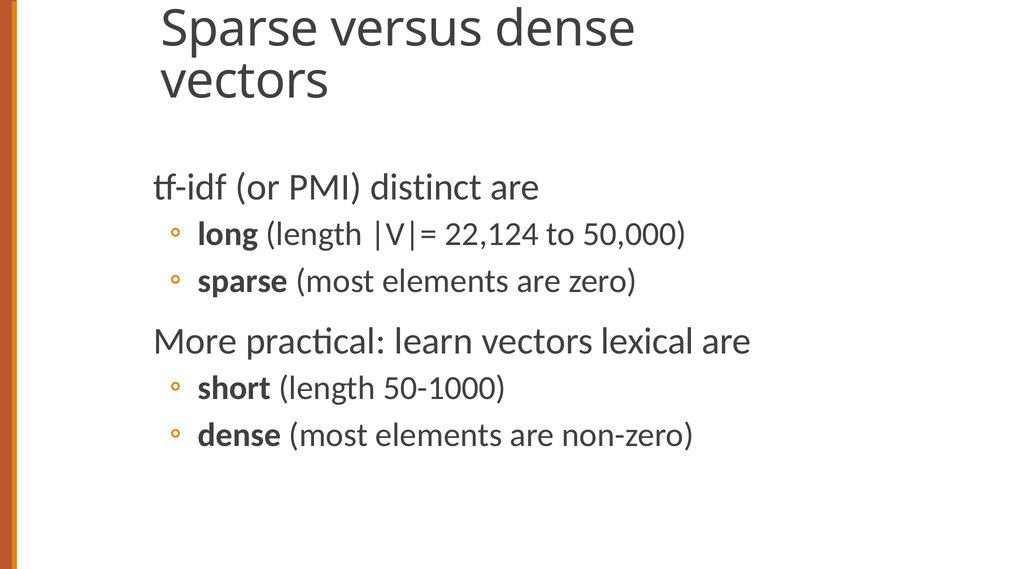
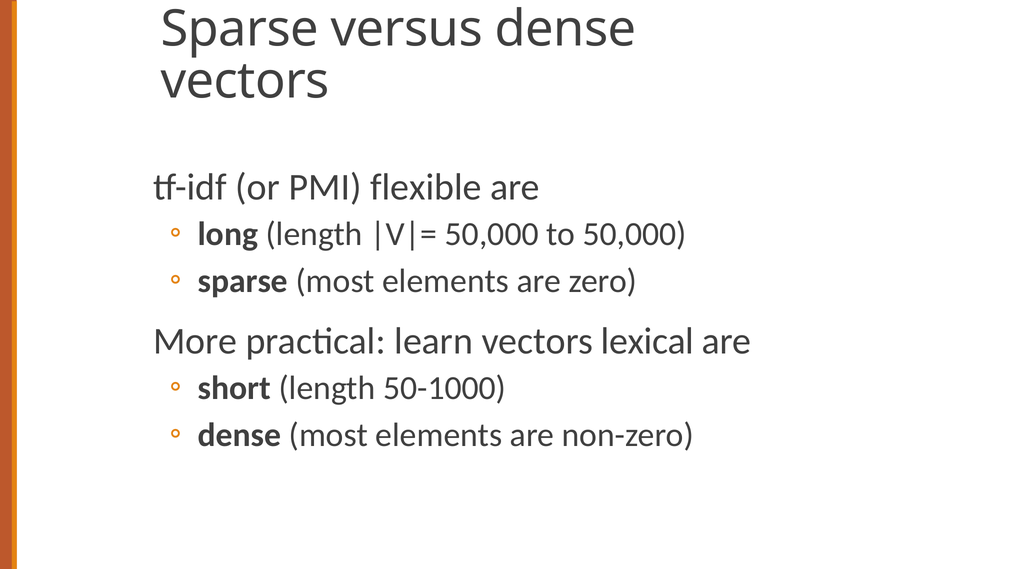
distinct: distinct -> flexible
22,124 at (492, 234): 22,124 -> 50,000
